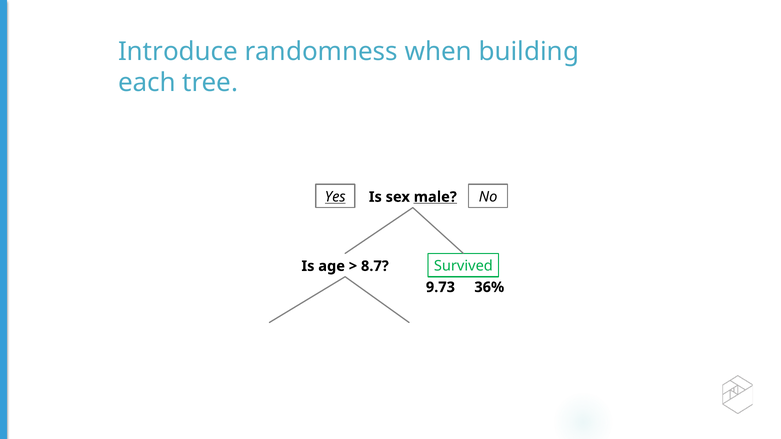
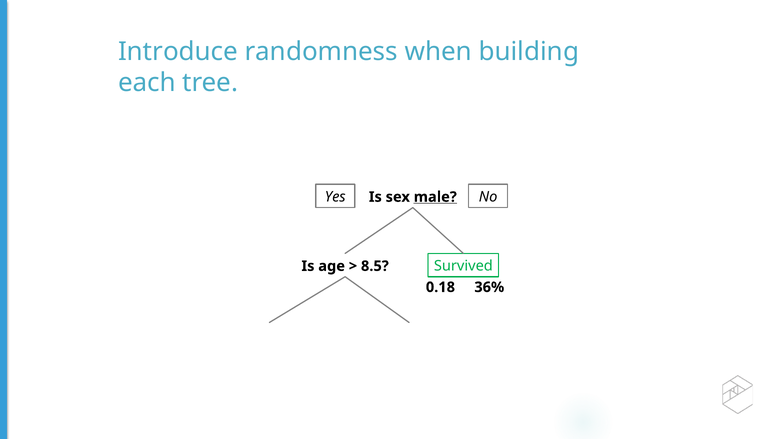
Yes underline: present -> none
8.7: 8.7 -> 8.5
9.73: 9.73 -> 0.18
